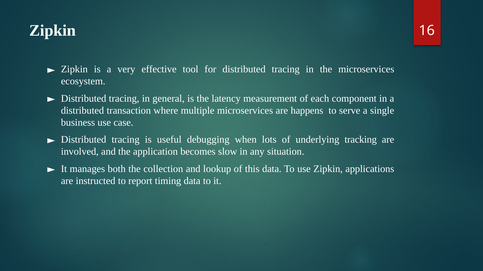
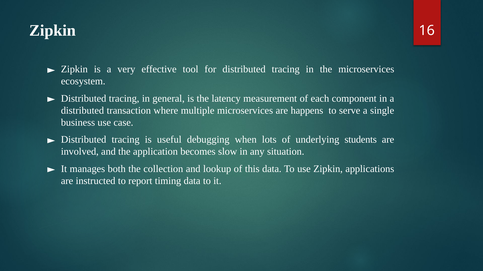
tracking: tracking -> students
